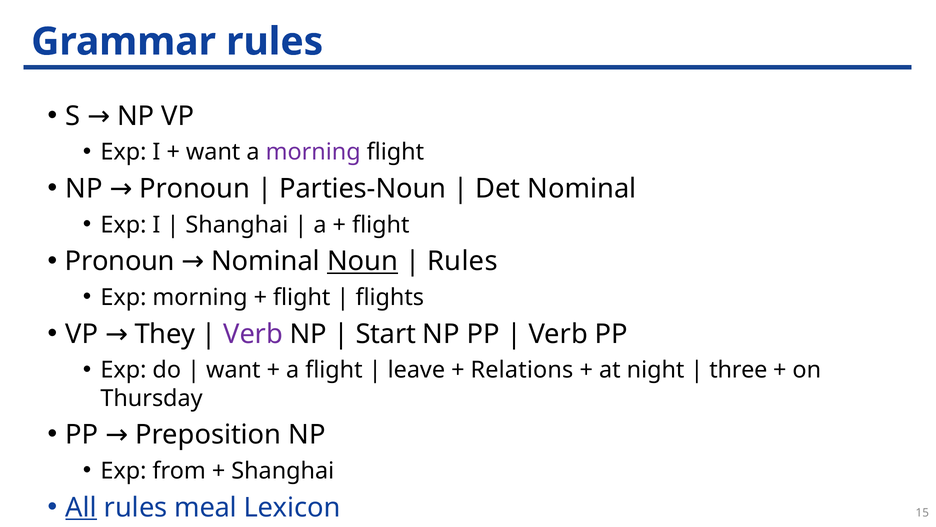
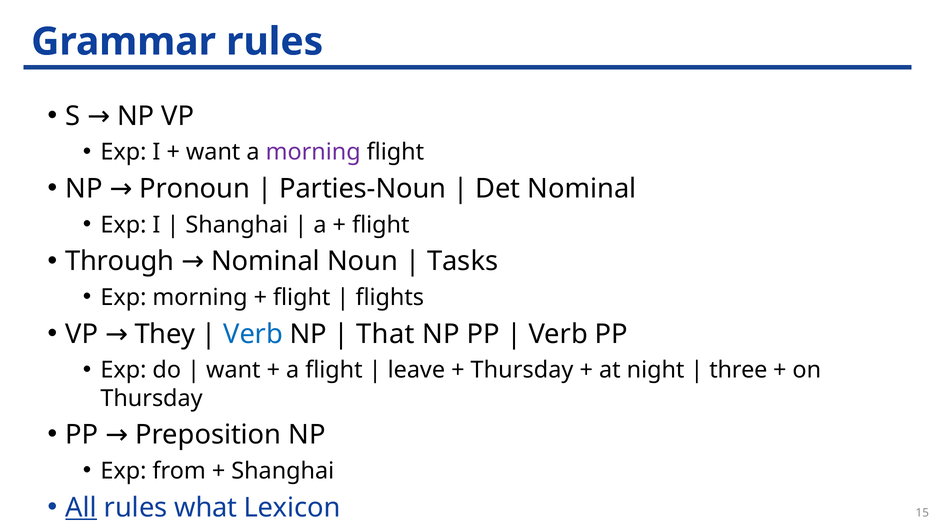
Pronoun at (120, 261): Pronoun -> Through
Noun underline: present -> none
Rules at (462, 261): Rules -> Tasks
Verb at (253, 334) colour: purple -> blue
Start: Start -> That
Relations at (522, 370): Relations -> Thursday
meal: meal -> what
